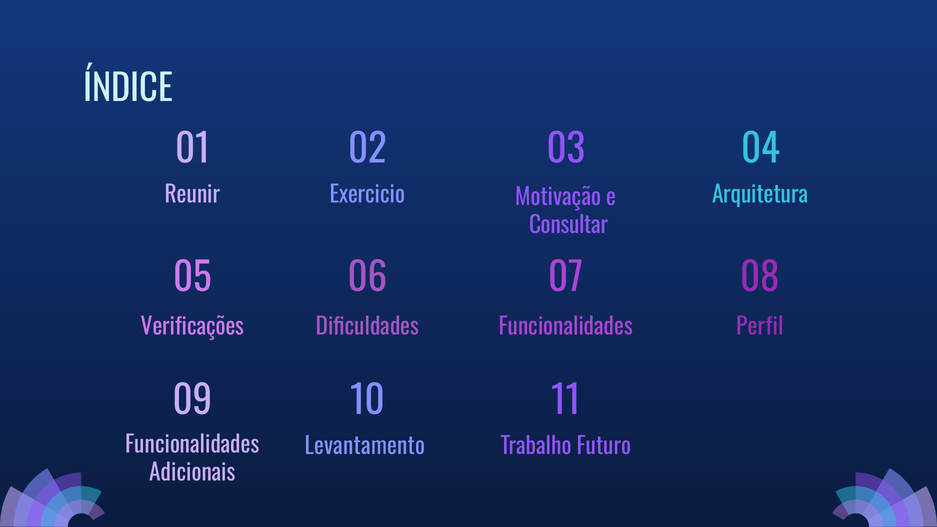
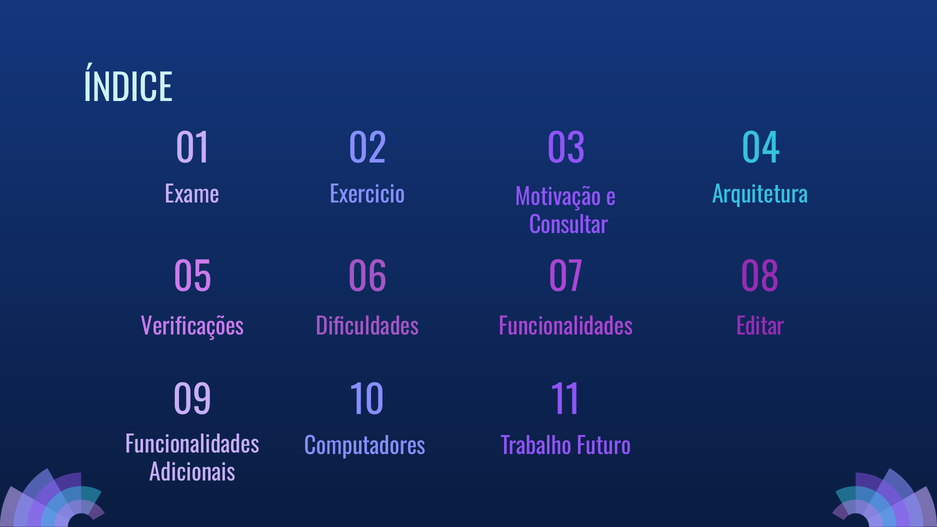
Reunir: Reunir -> Exame
Perfil: Perfil -> Editar
Levantamento: Levantamento -> Computadores
